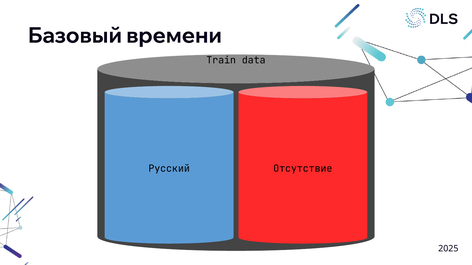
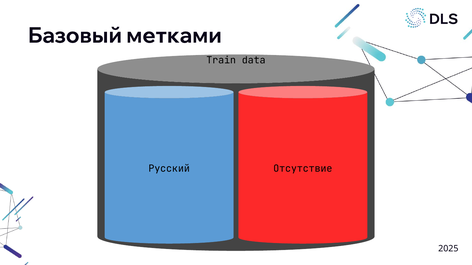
времени: времени -> метками
